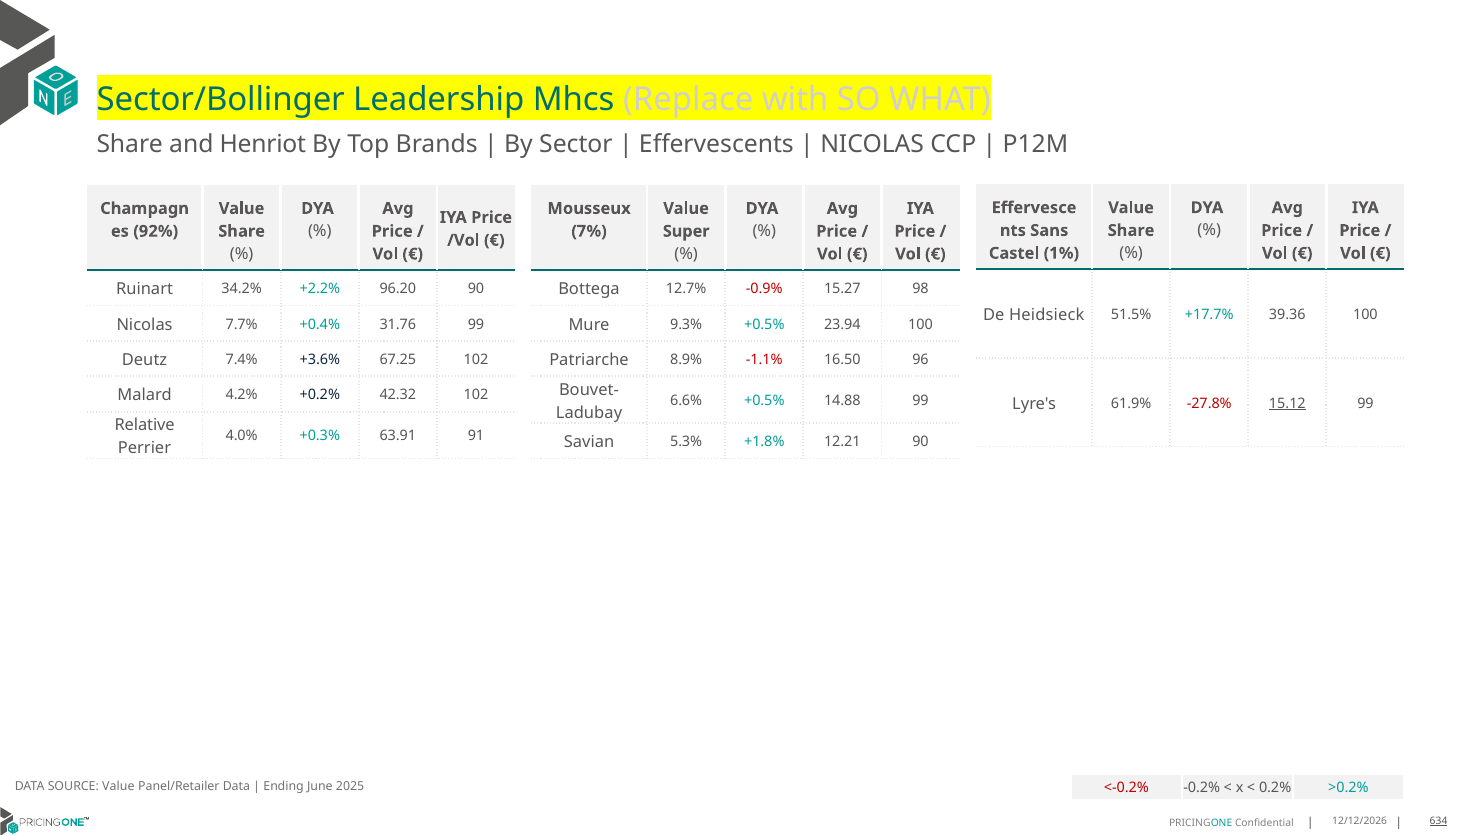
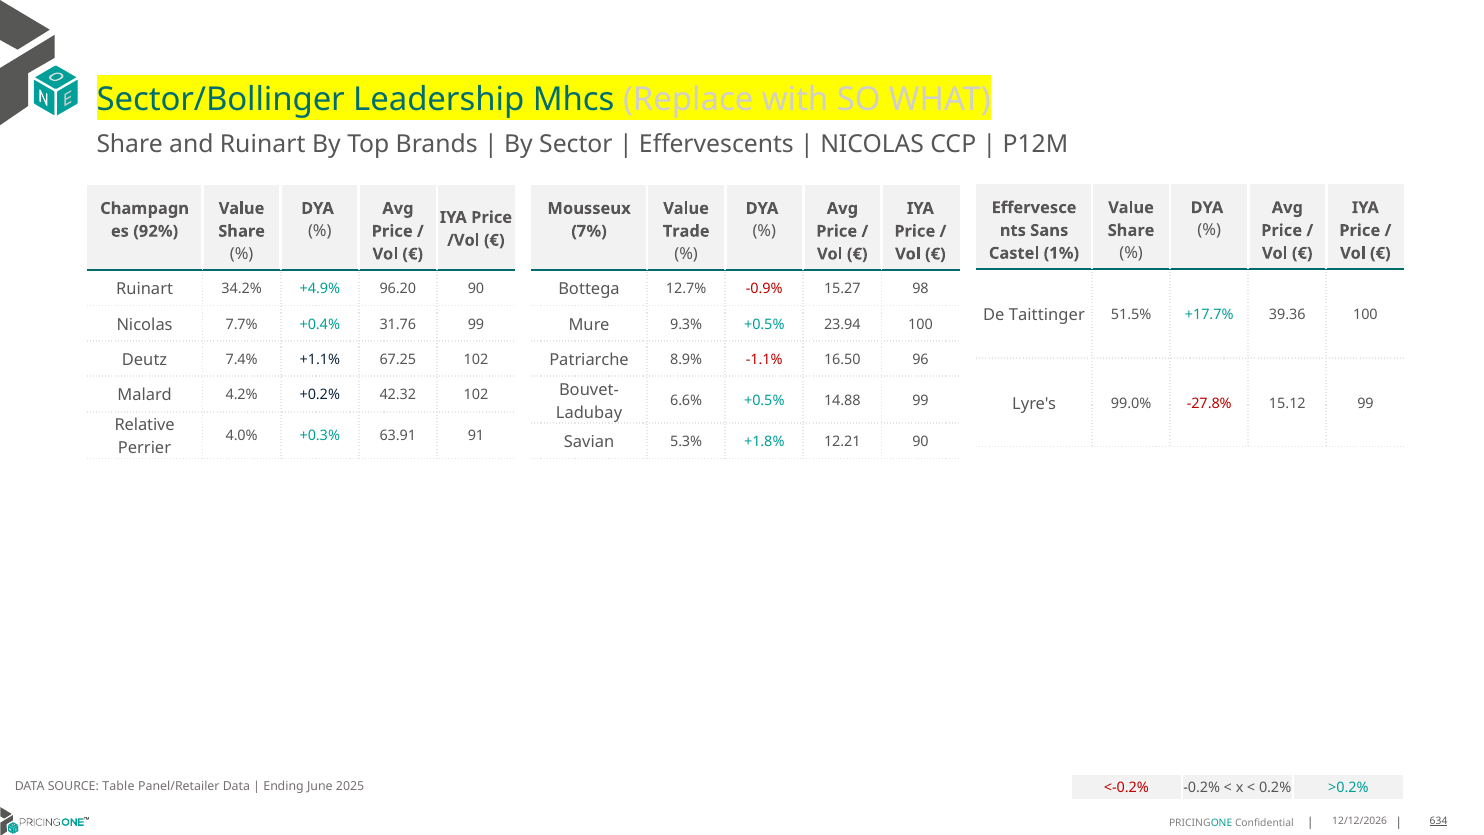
and Henriot: Henriot -> Ruinart
Super: Super -> Trade
+2.2%: +2.2% -> +4.9%
Heidsieck: Heidsieck -> Taittinger
+3.6%: +3.6% -> +1.1%
61.9%: 61.9% -> 99.0%
15.12 underline: present -> none
SOURCE Value: Value -> Table
